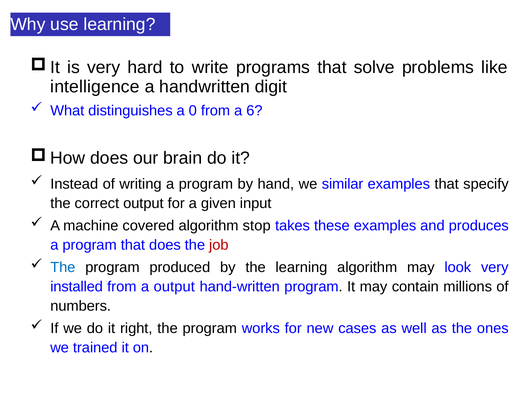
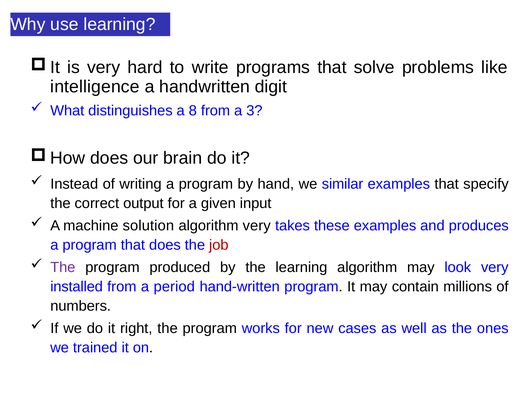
0: 0 -> 8
6: 6 -> 3
covered: covered -> solution
algorithm stop: stop -> very
The at (63, 268) colour: blue -> purple
a output: output -> period
